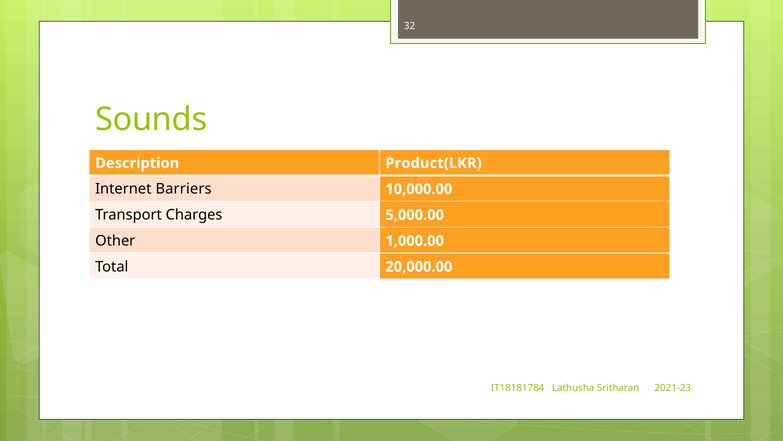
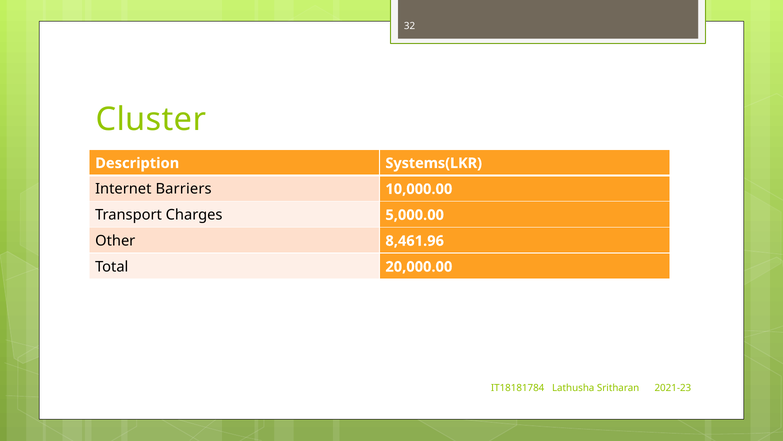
Sounds: Sounds -> Cluster
Product(LKR: Product(LKR -> Systems(LKR
1,000.00: 1,000.00 -> 8,461.96
